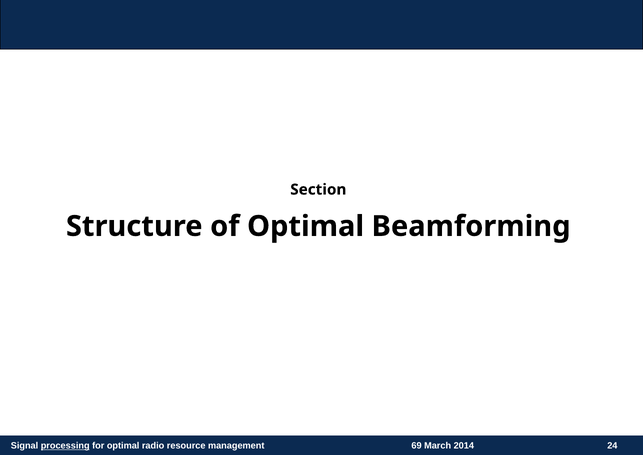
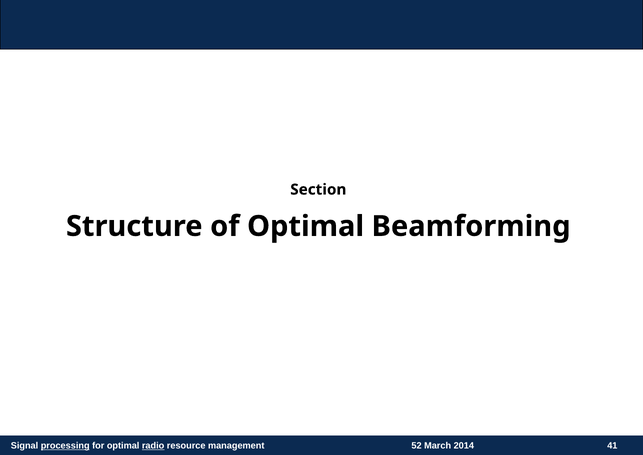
radio underline: none -> present
69: 69 -> 52
24: 24 -> 41
